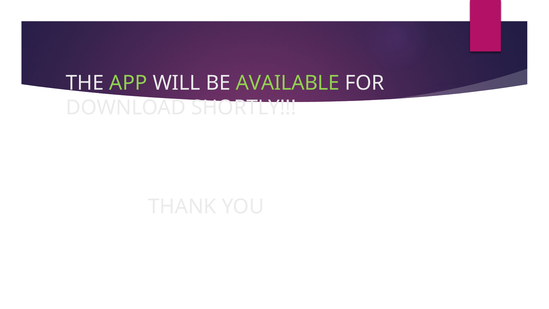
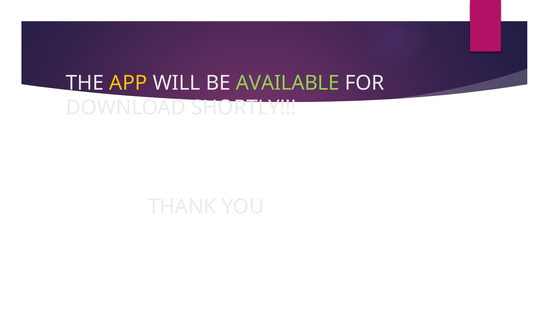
APP colour: light green -> yellow
